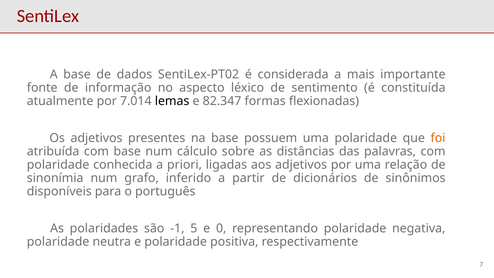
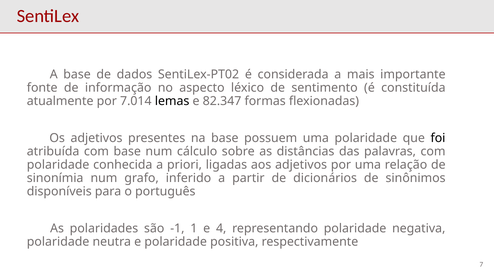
foi colour: orange -> black
5: 5 -> 1
0: 0 -> 4
